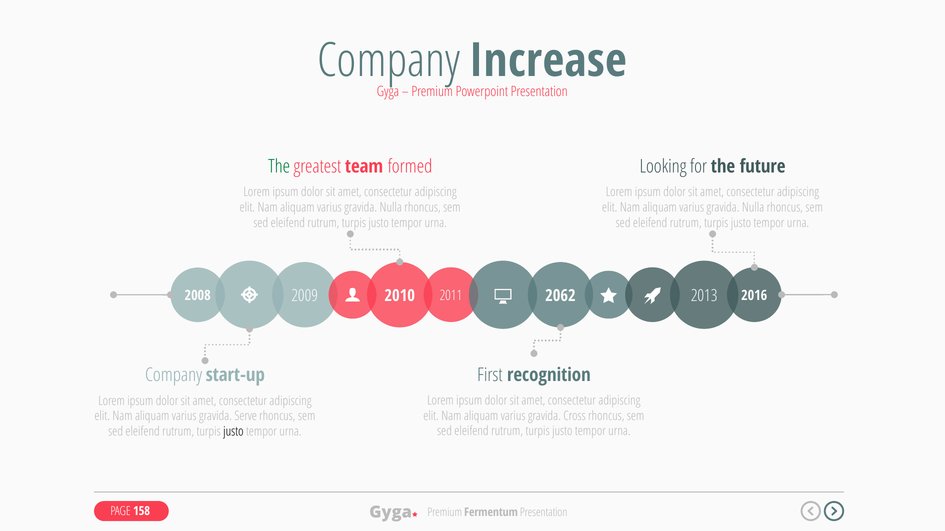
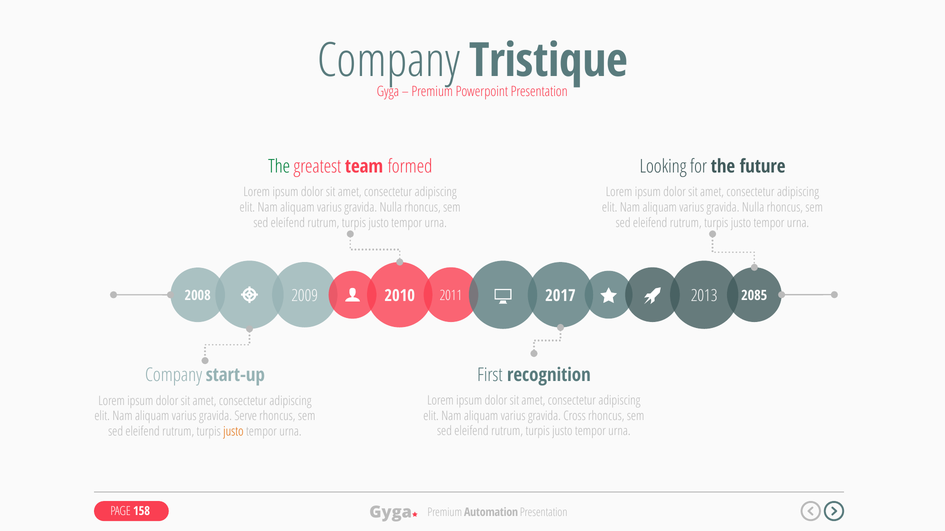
Increase: Increase -> Tristique
2062: 2062 -> 2017
2016: 2016 -> 2085
justo at (233, 432) colour: black -> orange
Fermentum: Fermentum -> Automation
